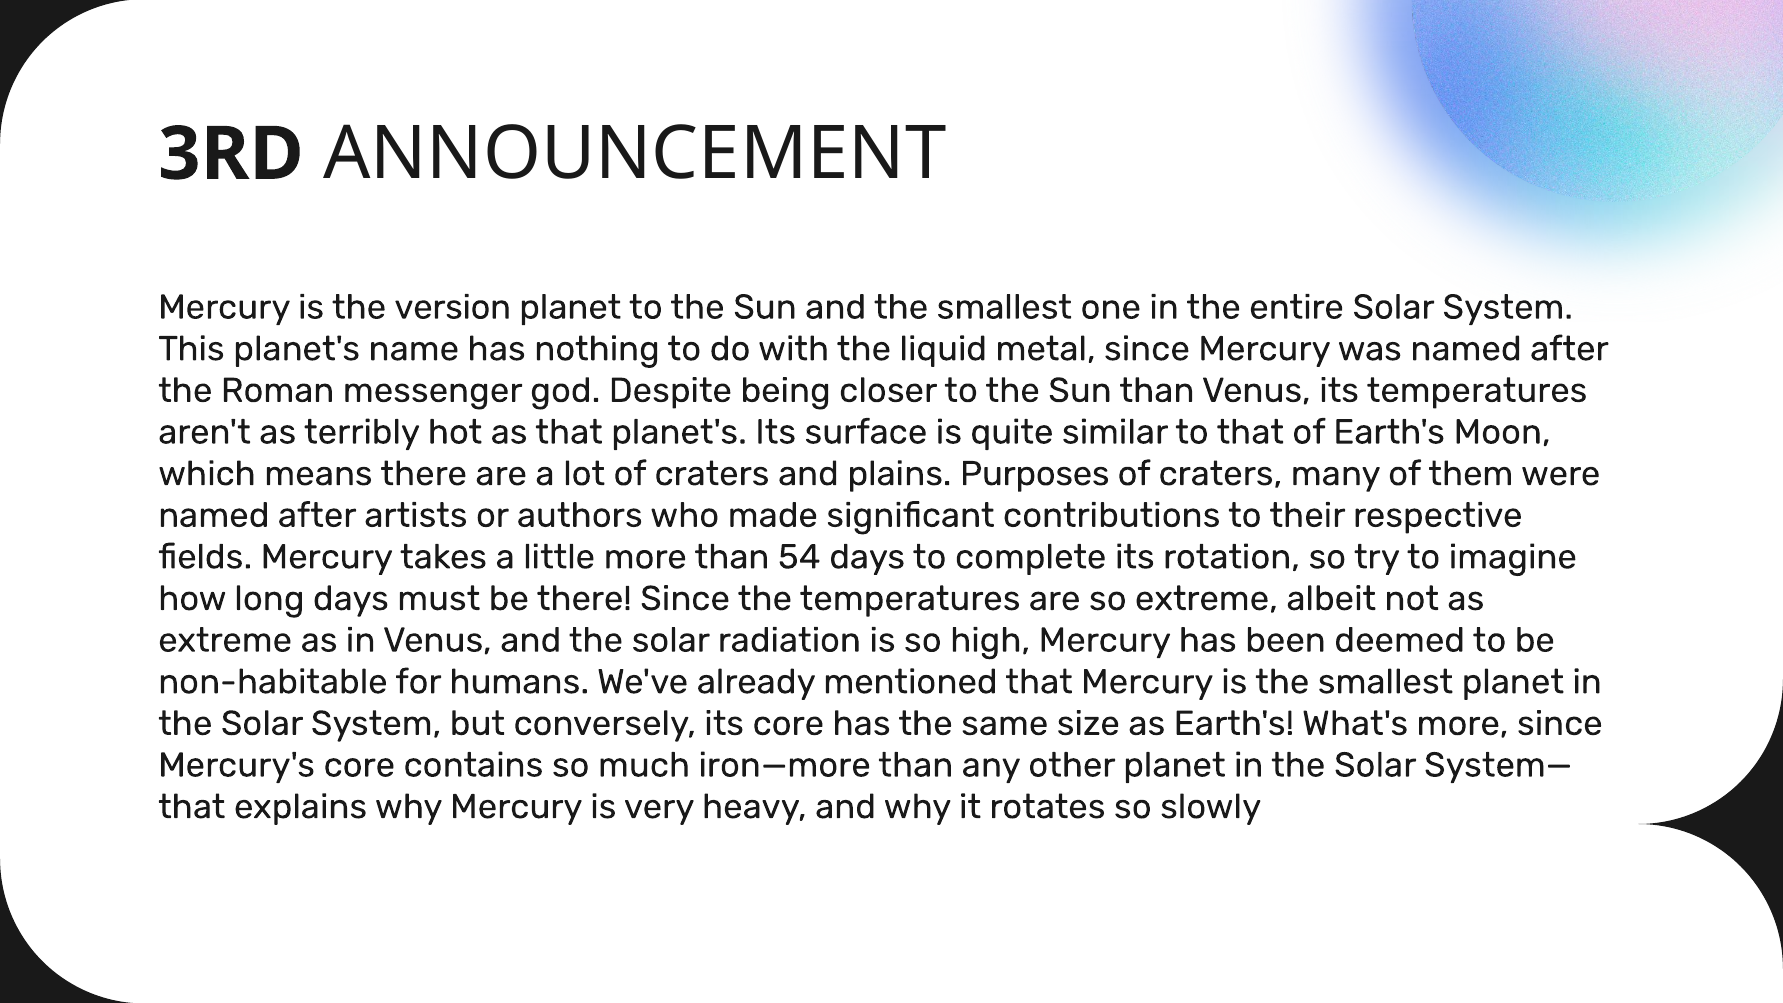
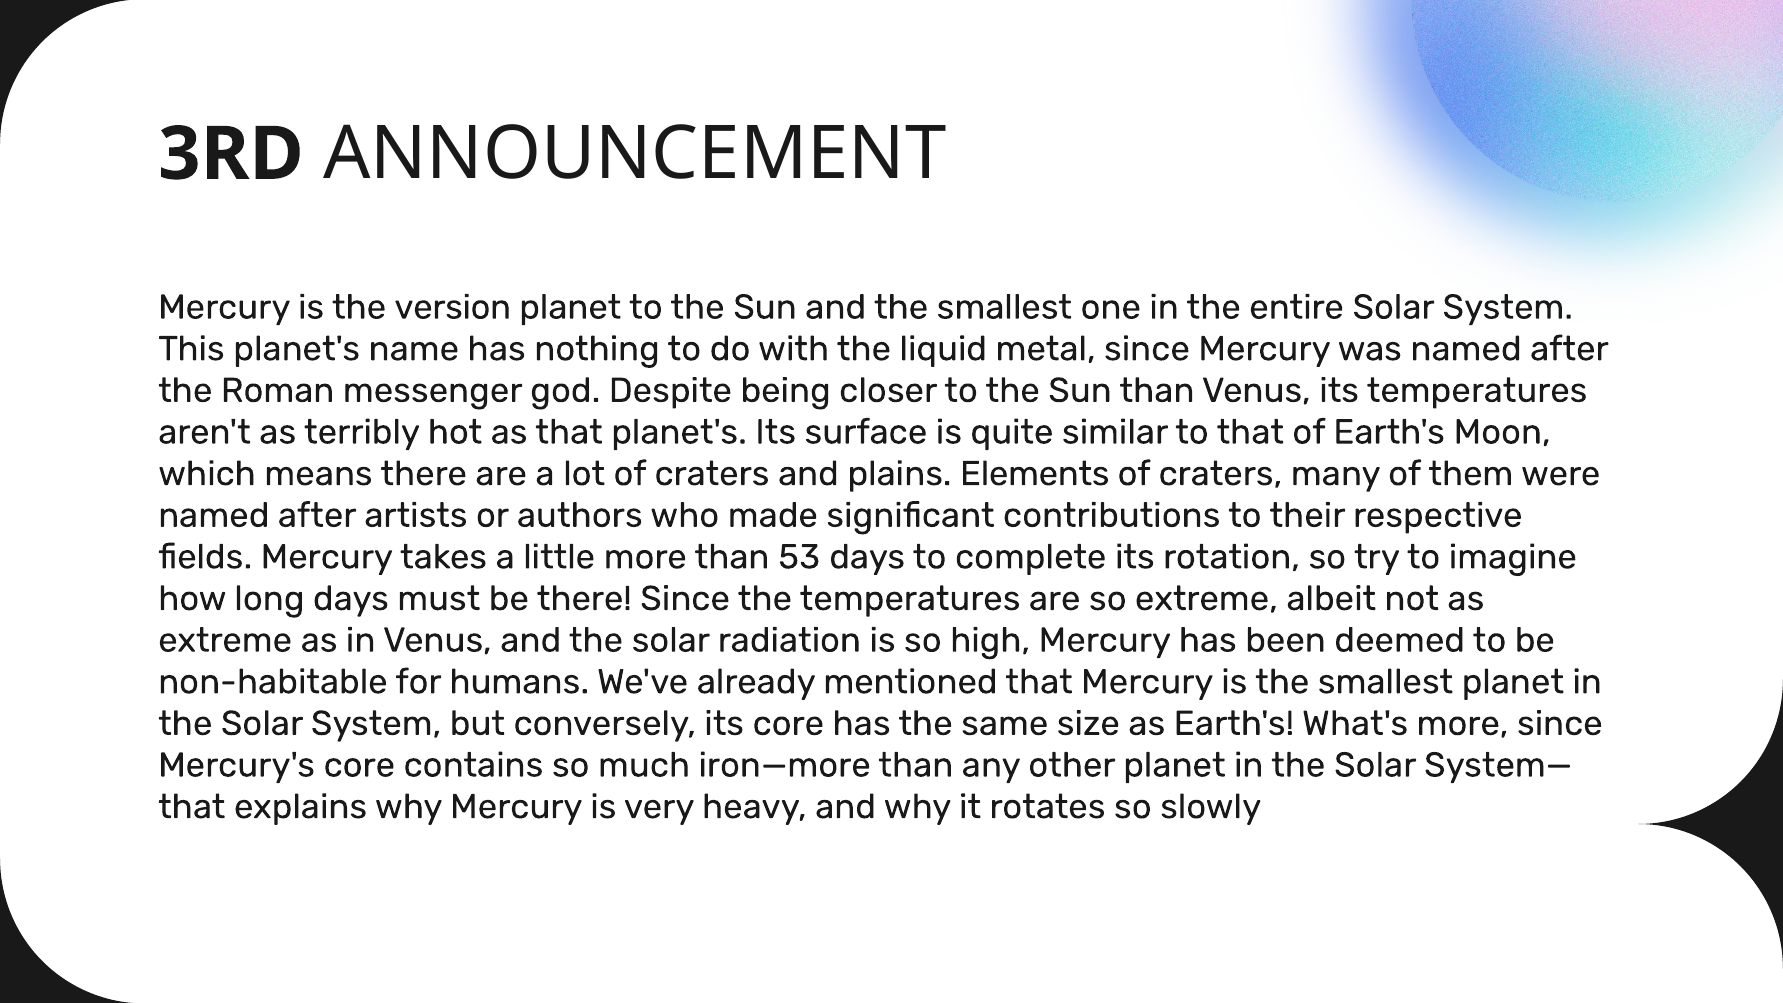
Purposes: Purposes -> Elements
54: 54 -> 53
